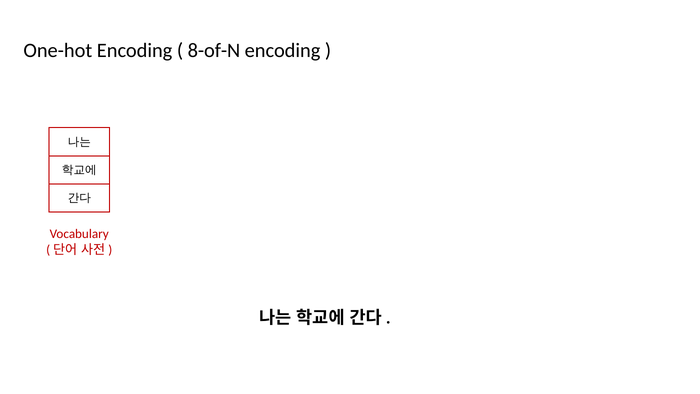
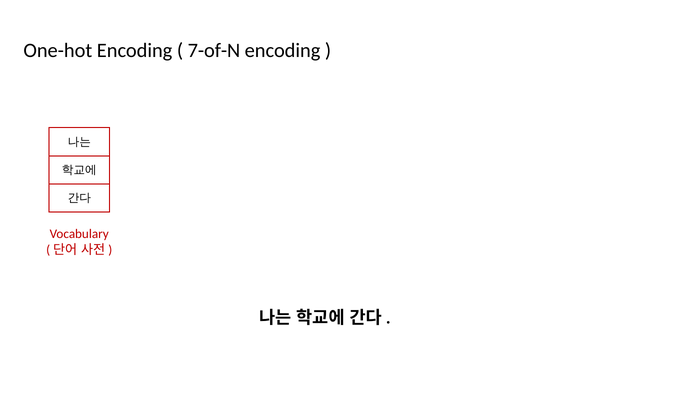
8-of-N: 8-of-N -> 7-of-N
